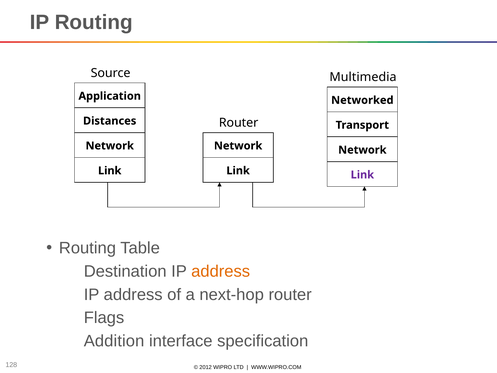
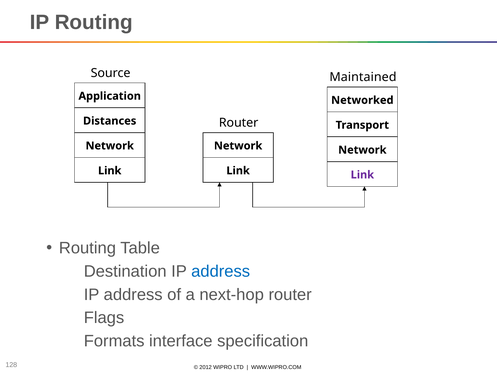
Multimedia: Multimedia -> Maintained
address at (221, 271) colour: orange -> blue
Addition: Addition -> Formats
